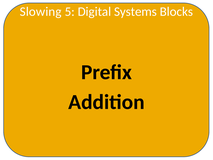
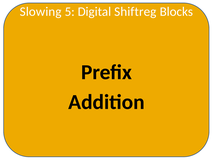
Systems: Systems -> Shiftreg
